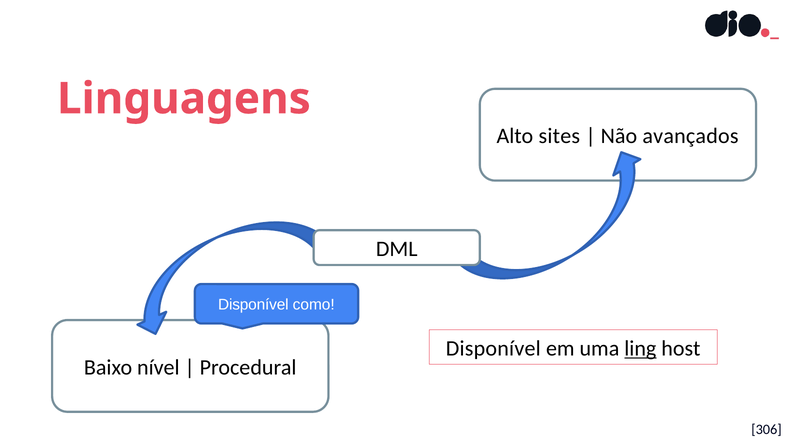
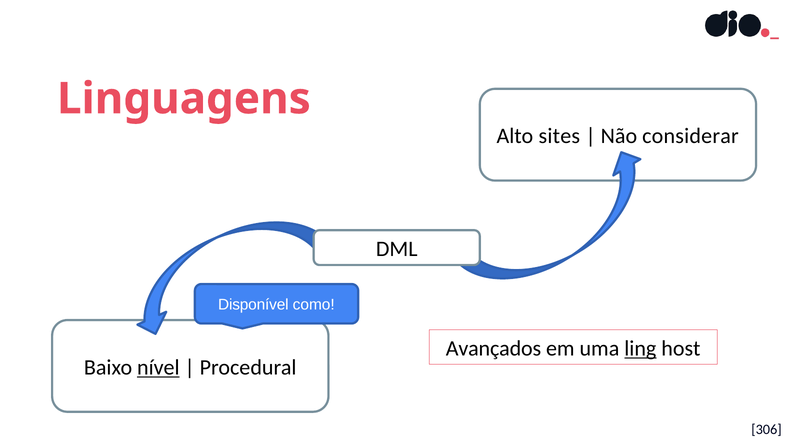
avançados: avançados -> considerar
Disponível at (493, 349): Disponível -> Avançados
nível underline: none -> present
